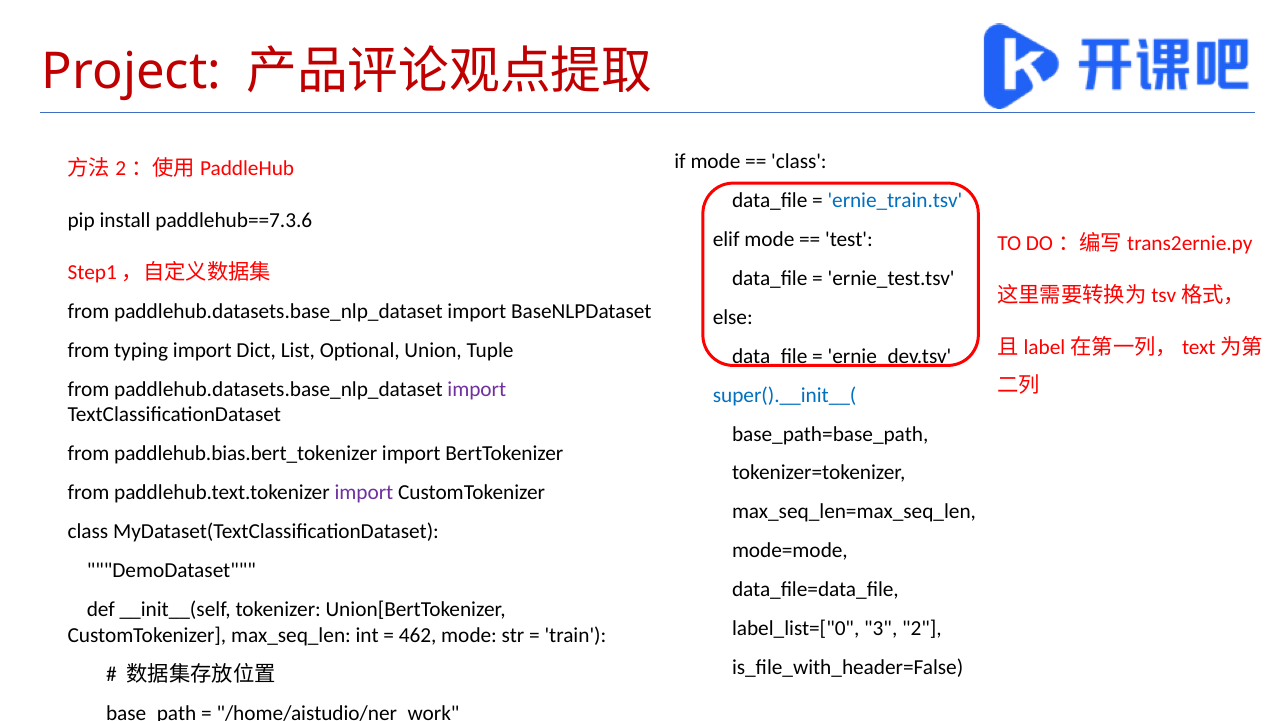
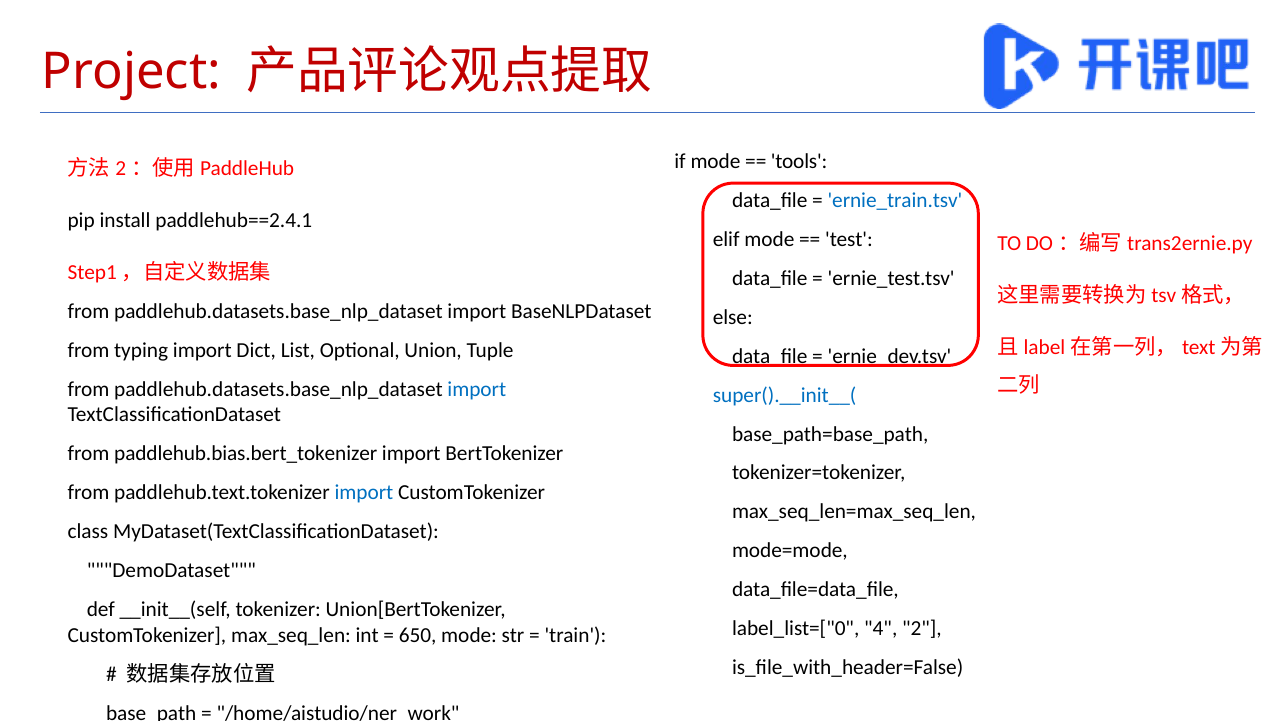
class at (799, 161): class -> tools
paddlehub==7.3.6: paddlehub==7.3.6 -> paddlehub==2.4.1
import at (477, 389) colour: purple -> blue
import at (364, 492) colour: purple -> blue
3: 3 -> 4
462: 462 -> 650
